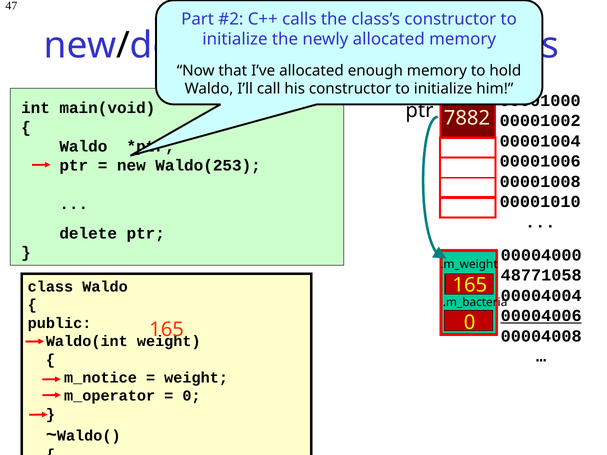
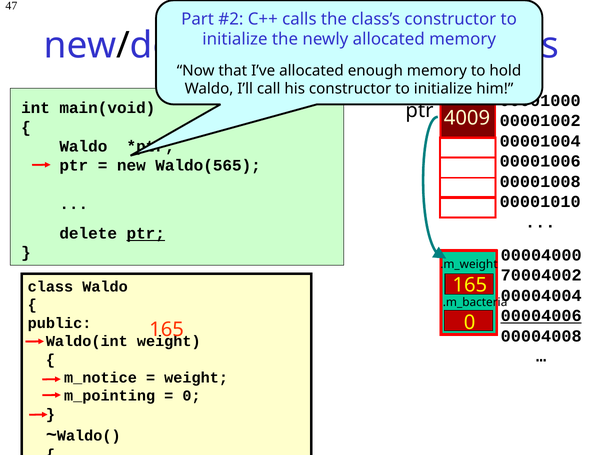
7882: 7882 -> 4009
Waldo(253: Waldo(253 -> Waldo(565
ptr at (146, 234) underline: none -> present
48771058: 48771058 -> 70004002
m_operator: m_operator -> m_pointing
